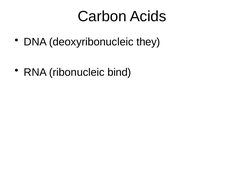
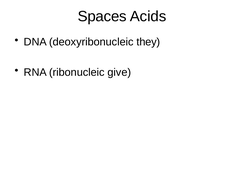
Carbon: Carbon -> Spaces
bind: bind -> give
